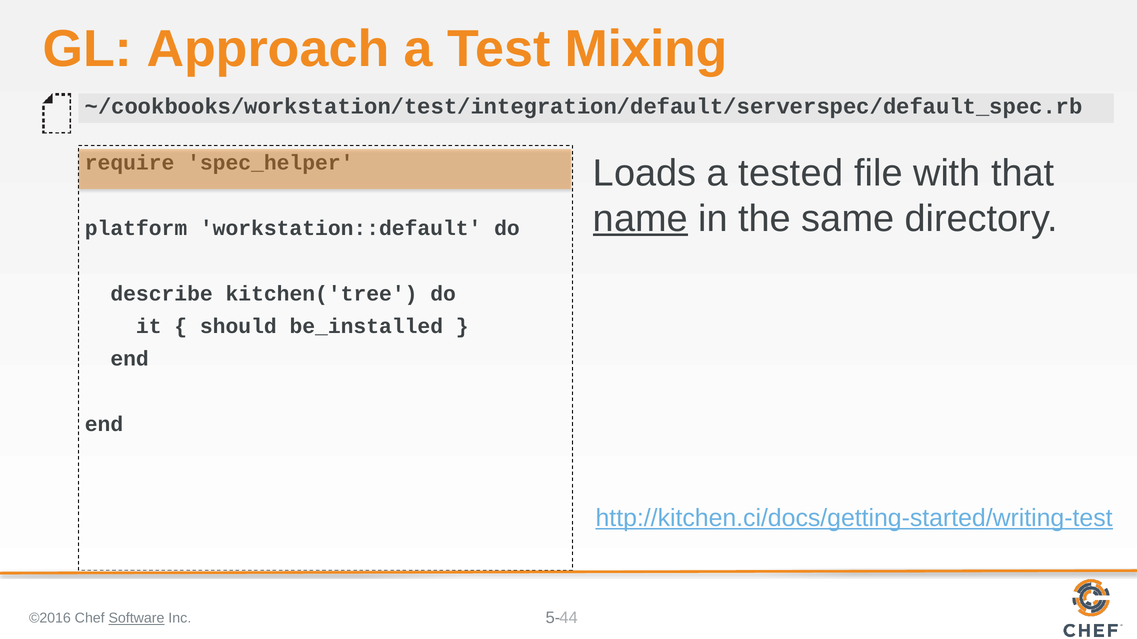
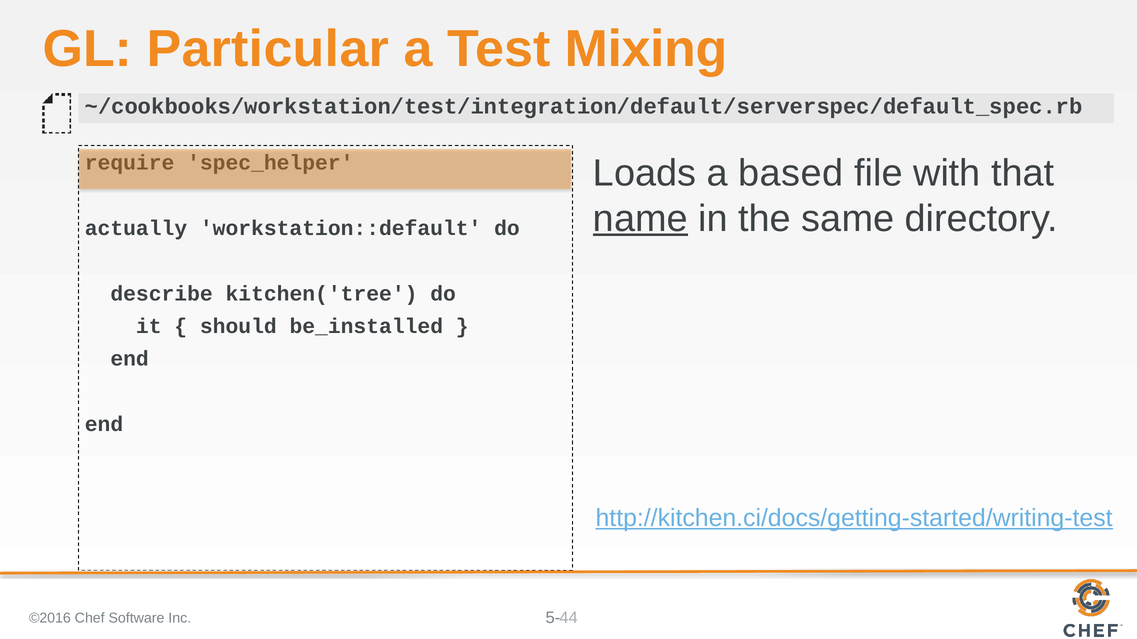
Approach: Approach -> Particular
tested: tested -> based
platform: platform -> actually
Software underline: present -> none
